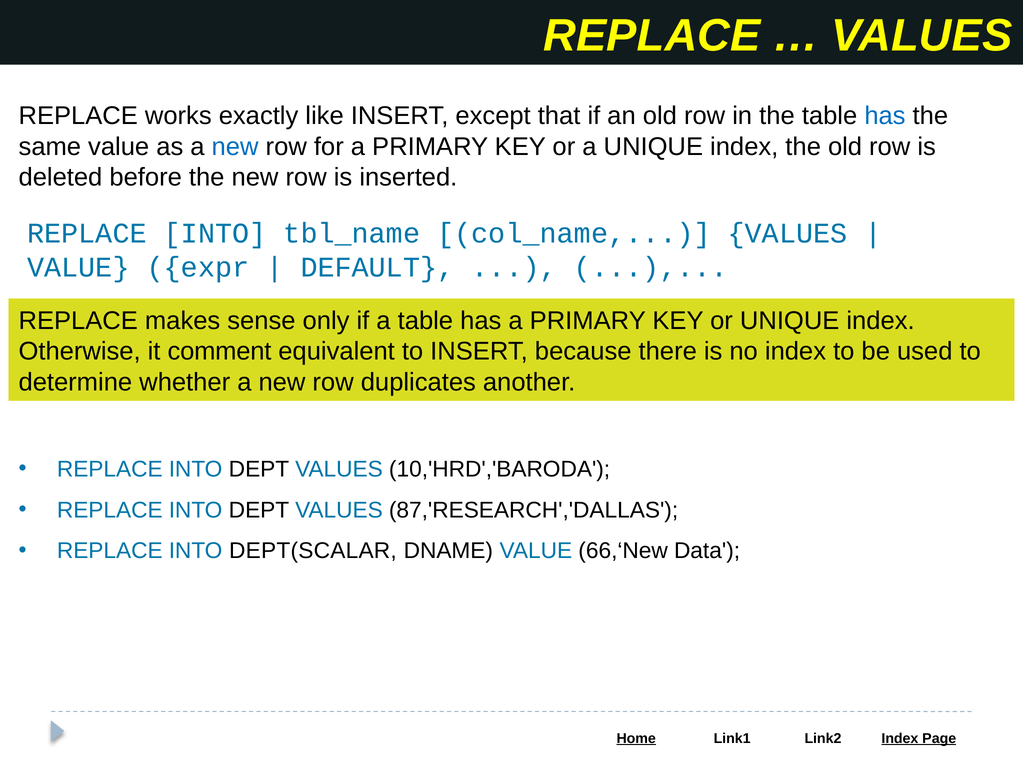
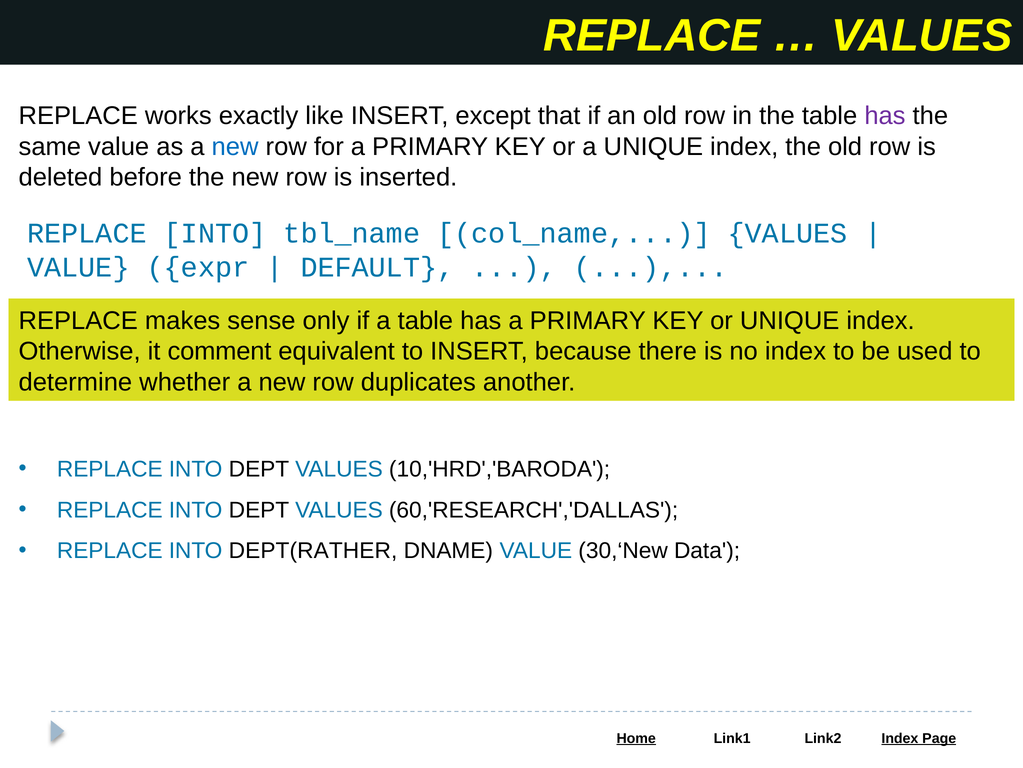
has at (885, 116) colour: blue -> purple
87,'RESEARCH','DALLAS: 87,'RESEARCH','DALLAS -> 60,'RESEARCH','DALLAS
DEPT(SCALAR: DEPT(SCALAR -> DEPT(RATHER
66,‘New: 66,‘New -> 30,‘New
